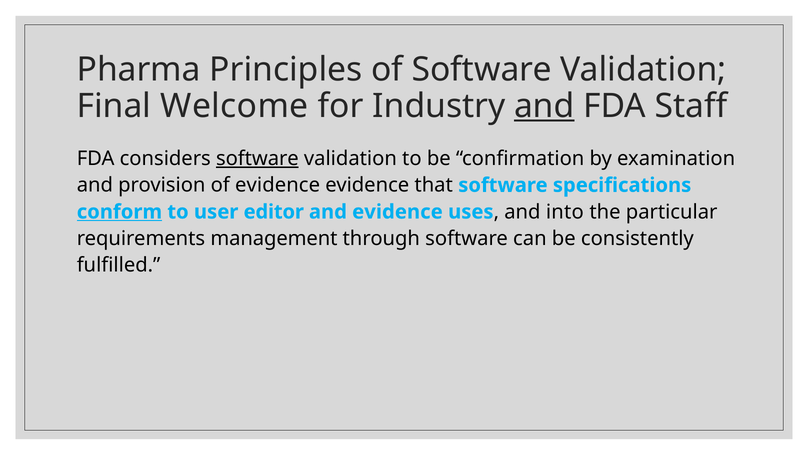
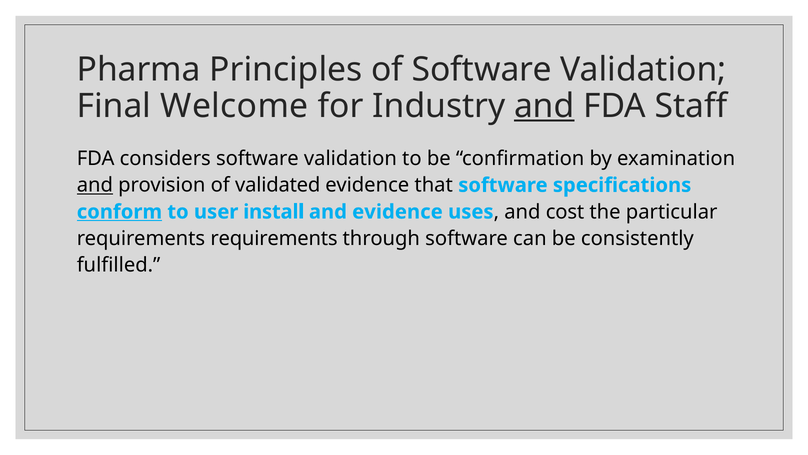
software at (257, 158) underline: present -> none
and at (95, 185) underline: none -> present
of evidence: evidence -> validated
editor: editor -> install
into: into -> cost
requirements management: management -> requirements
